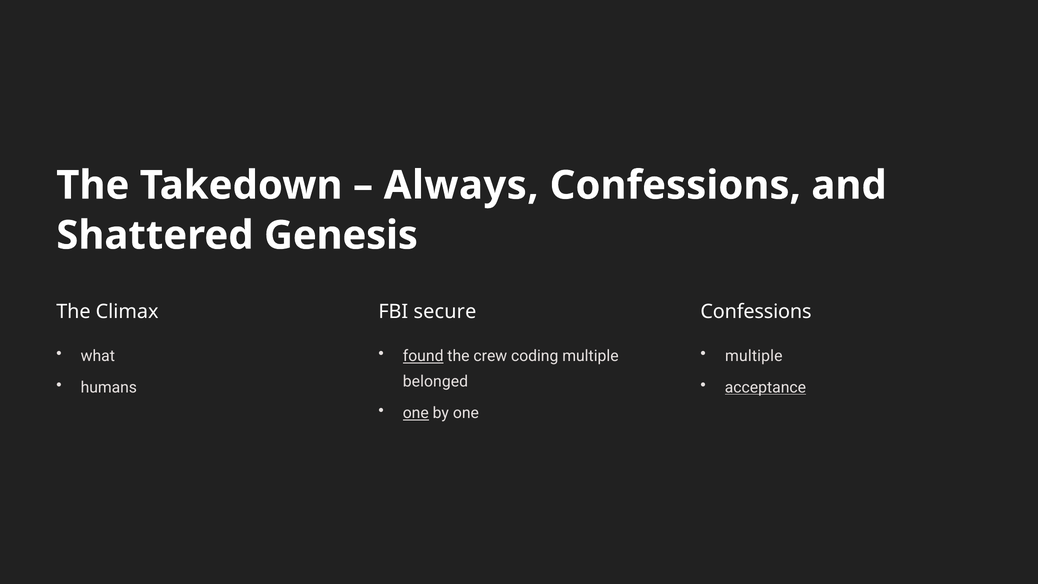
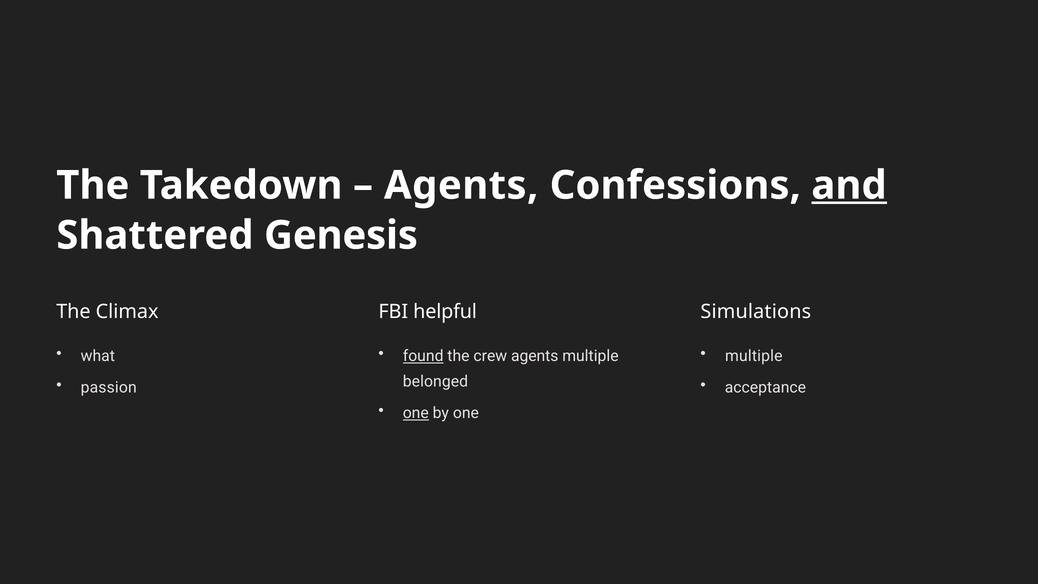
Always at (461, 185): Always -> Agents
and underline: none -> present
secure: secure -> helpful
Confessions at (756, 312): Confessions -> Simulations
crew coding: coding -> agents
humans: humans -> passion
acceptance underline: present -> none
